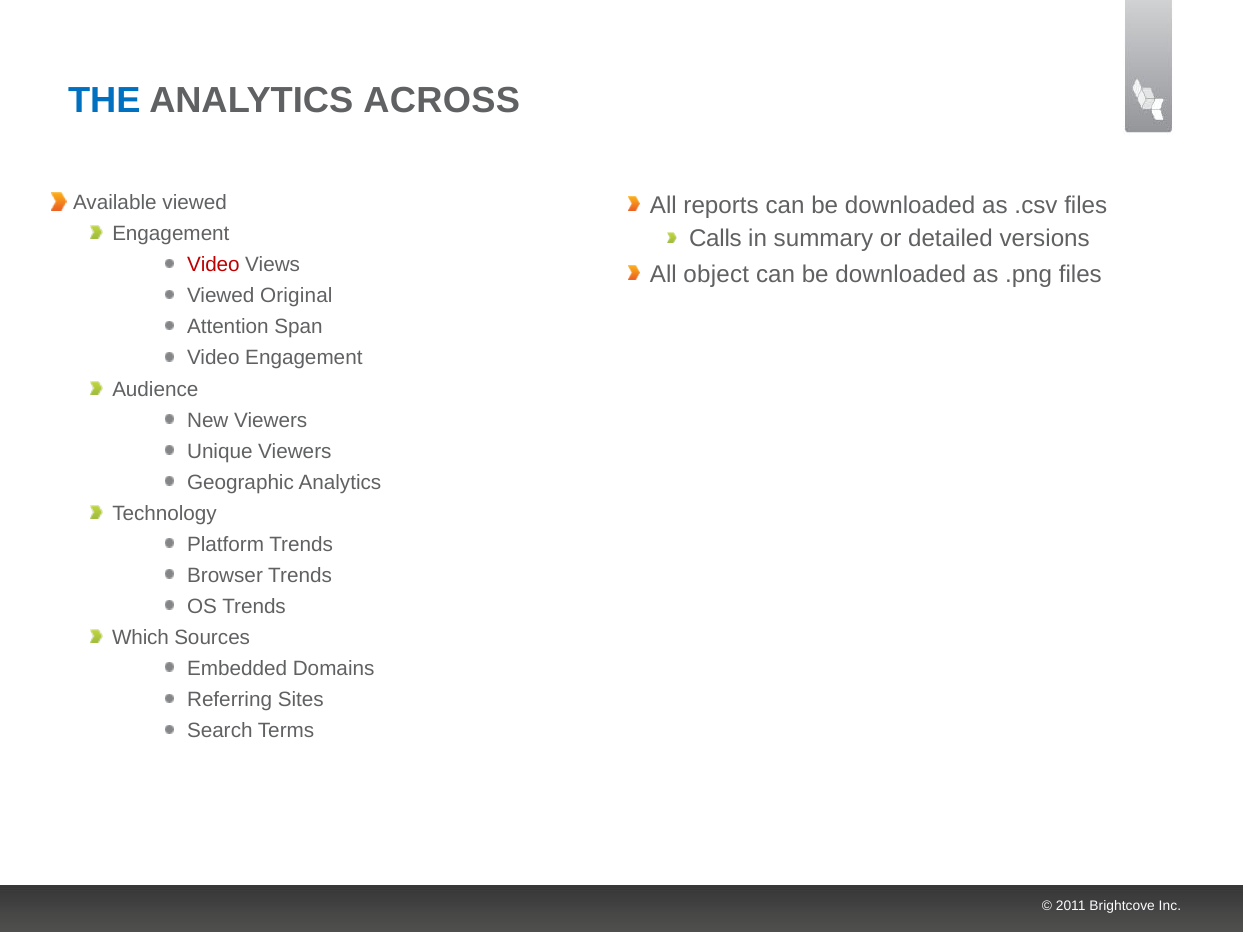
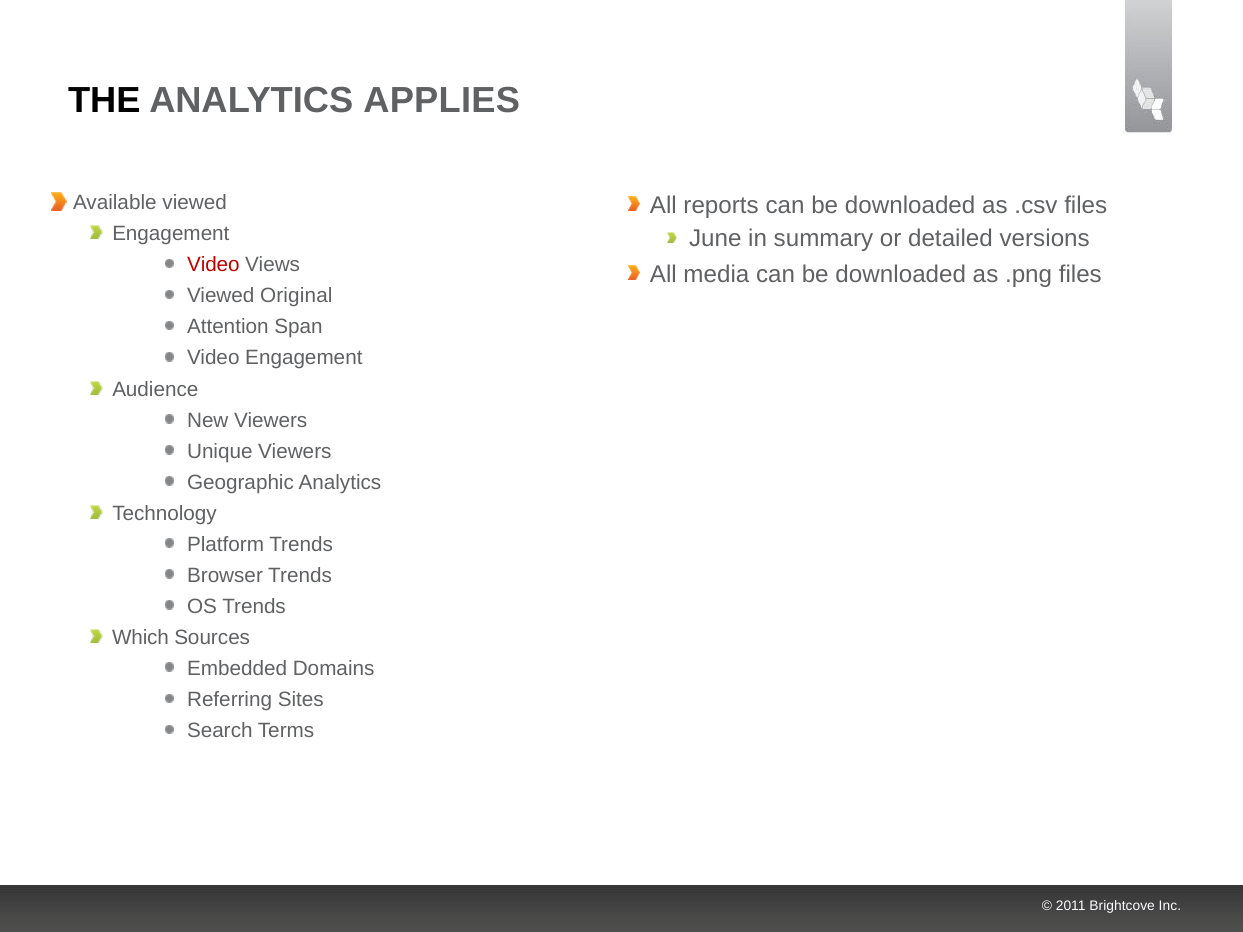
THE colour: blue -> black
ACROSS: ACROSS -> APPLIES
Calls: Calls -> June
object: object -> media
